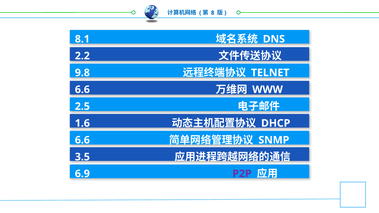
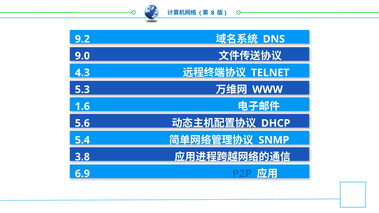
8.1: 8.1 -> 9.2
2.2: 2.2 -> 9.0
9.8: 9.8 -> 4.3
6.6 at (82, 90): 6.6 -> 5.3
2.5: 2.5 -> 1.6
1.6: 1.6 -> 5.6
6.6 at (82, 140): 6.6 -> 5.4
3.5: 3.5 -> 3.8
P2P colour: purple -> blue
